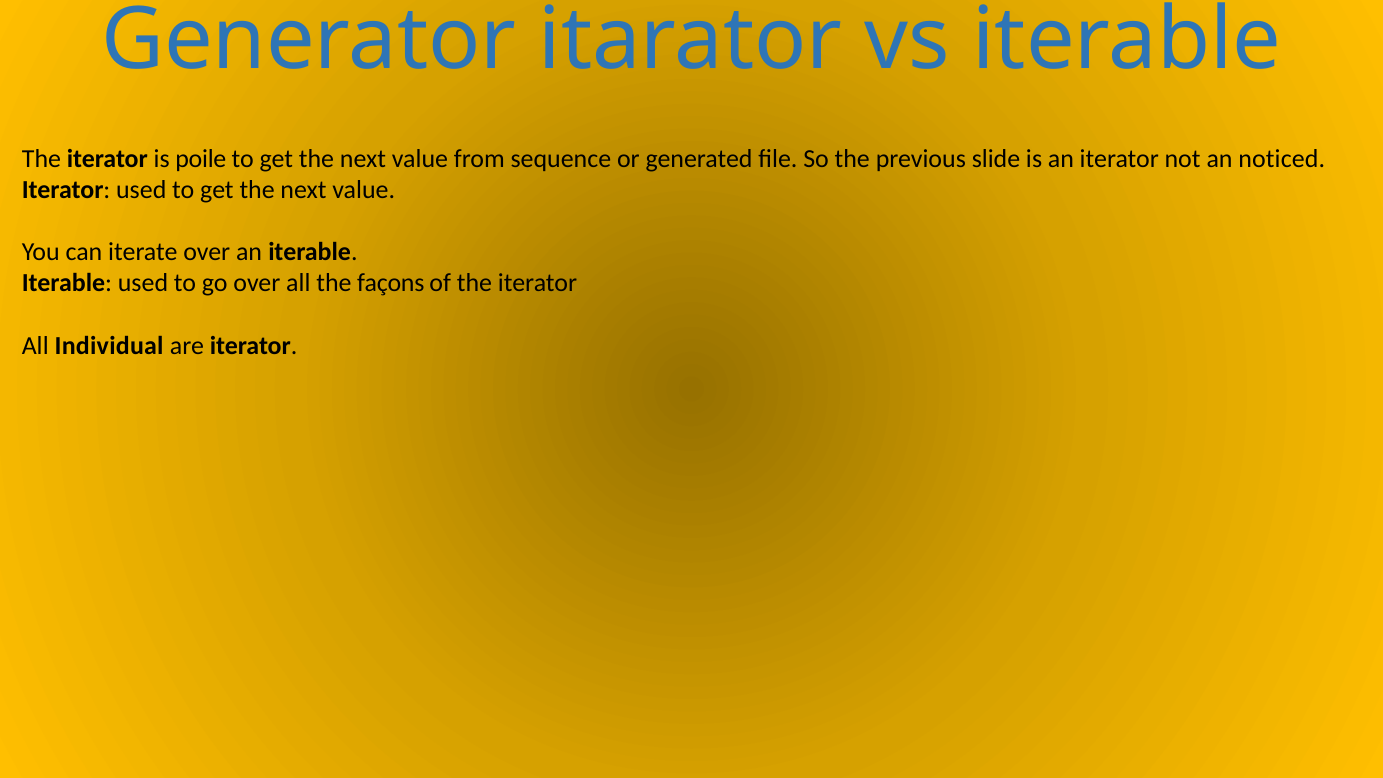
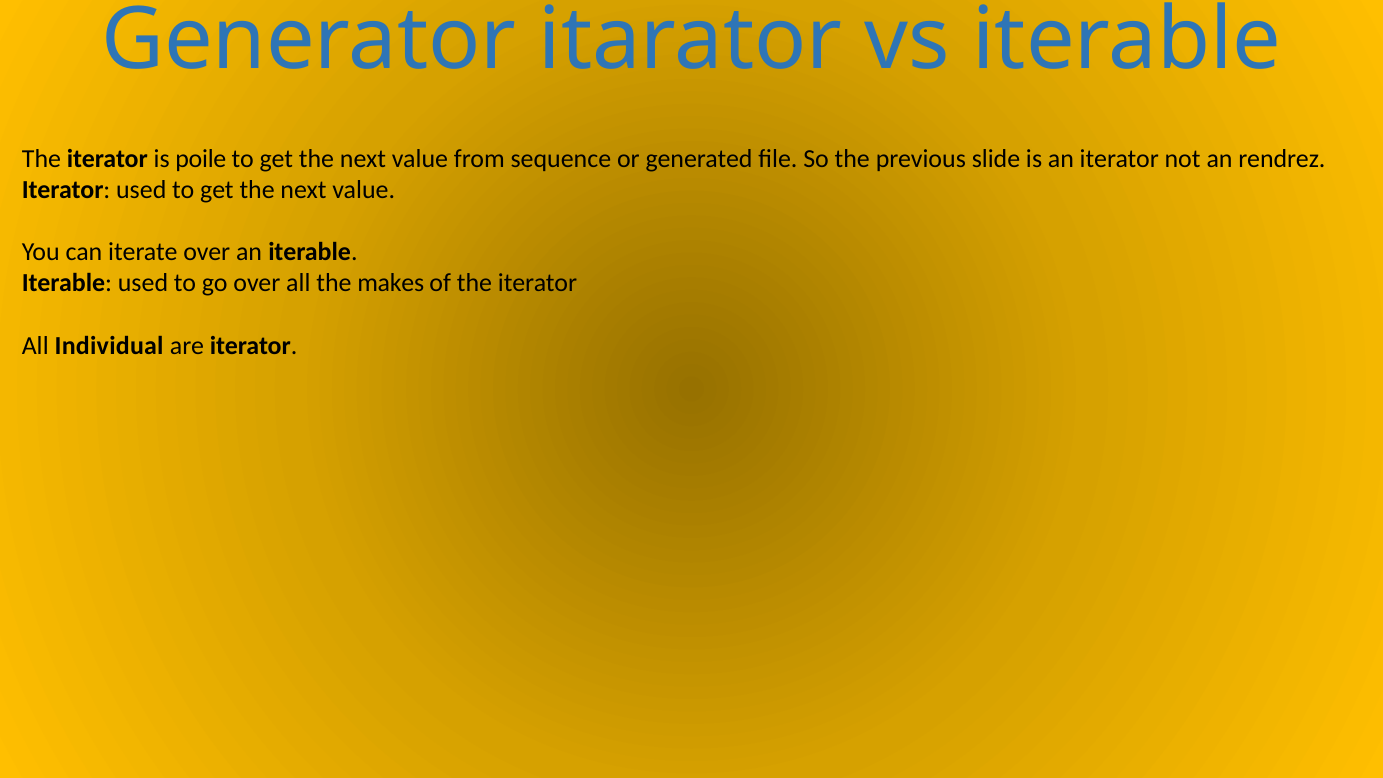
noticed: noticed -> rendrez
façons: façons -> makes
